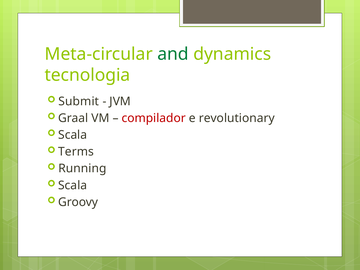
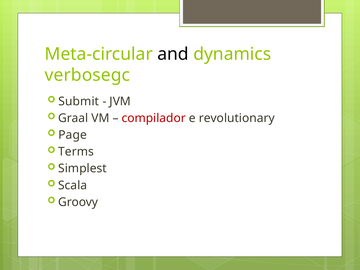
and colour: green -> black
tecnologia: tecnologia -> verbosegc
Scala at (73, 135): Scala -> Page
Running: Running -> Simplest
